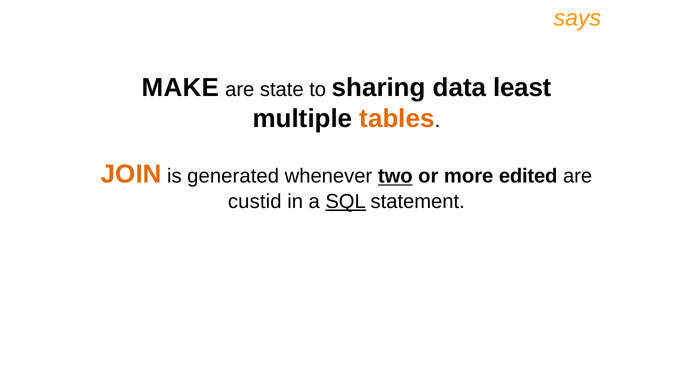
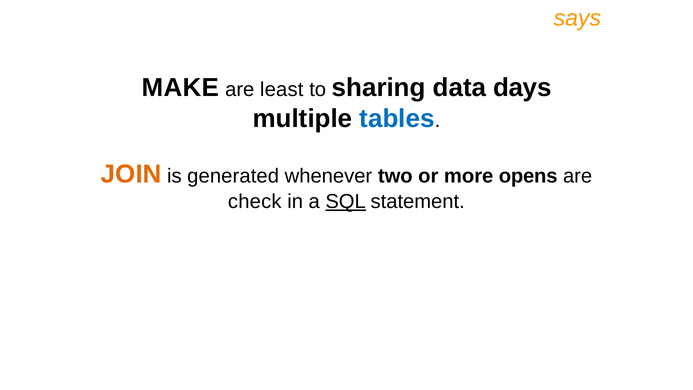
state: state -> least
least: least -> days
tables colour: orange -> blue
two underline: present -> none
edited: edited -> opens
custid: custid -> check
